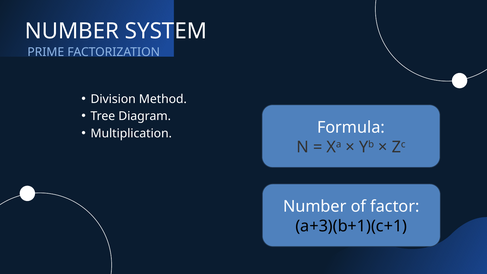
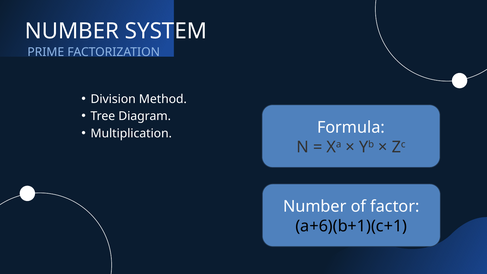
a+3)(b+1)(c+1: a+3)(b+1)(c+1 -> a+6)(b+1)(c+1
